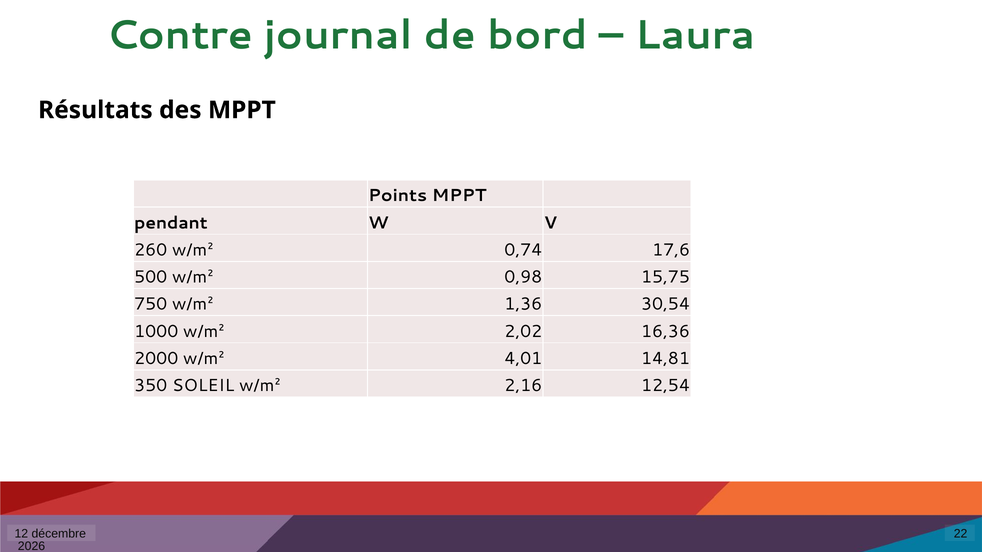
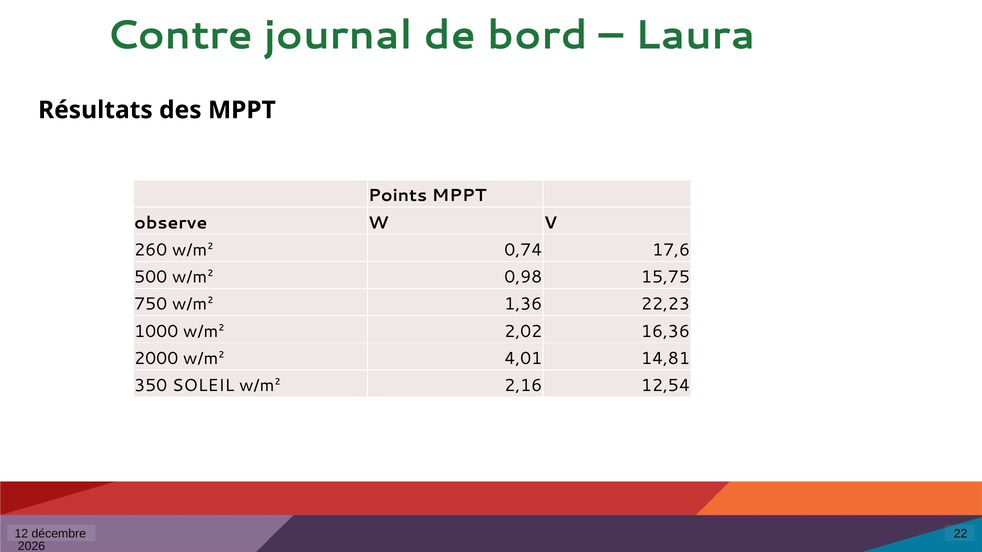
pendant: pendant -> observe
30,54: 30,54 -> 22,23
